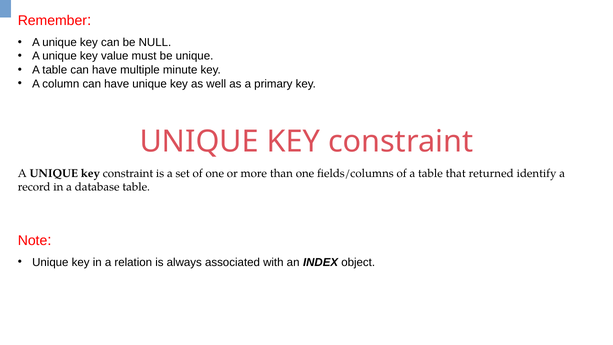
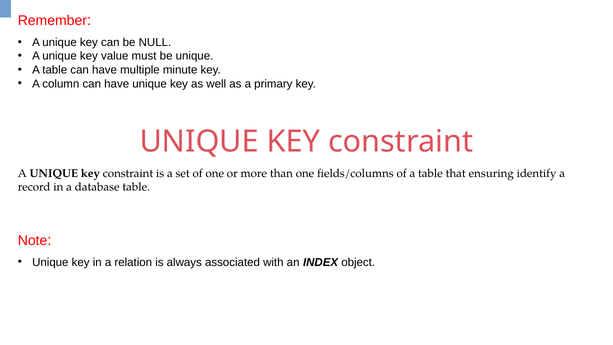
returned: returned -> ensuring
